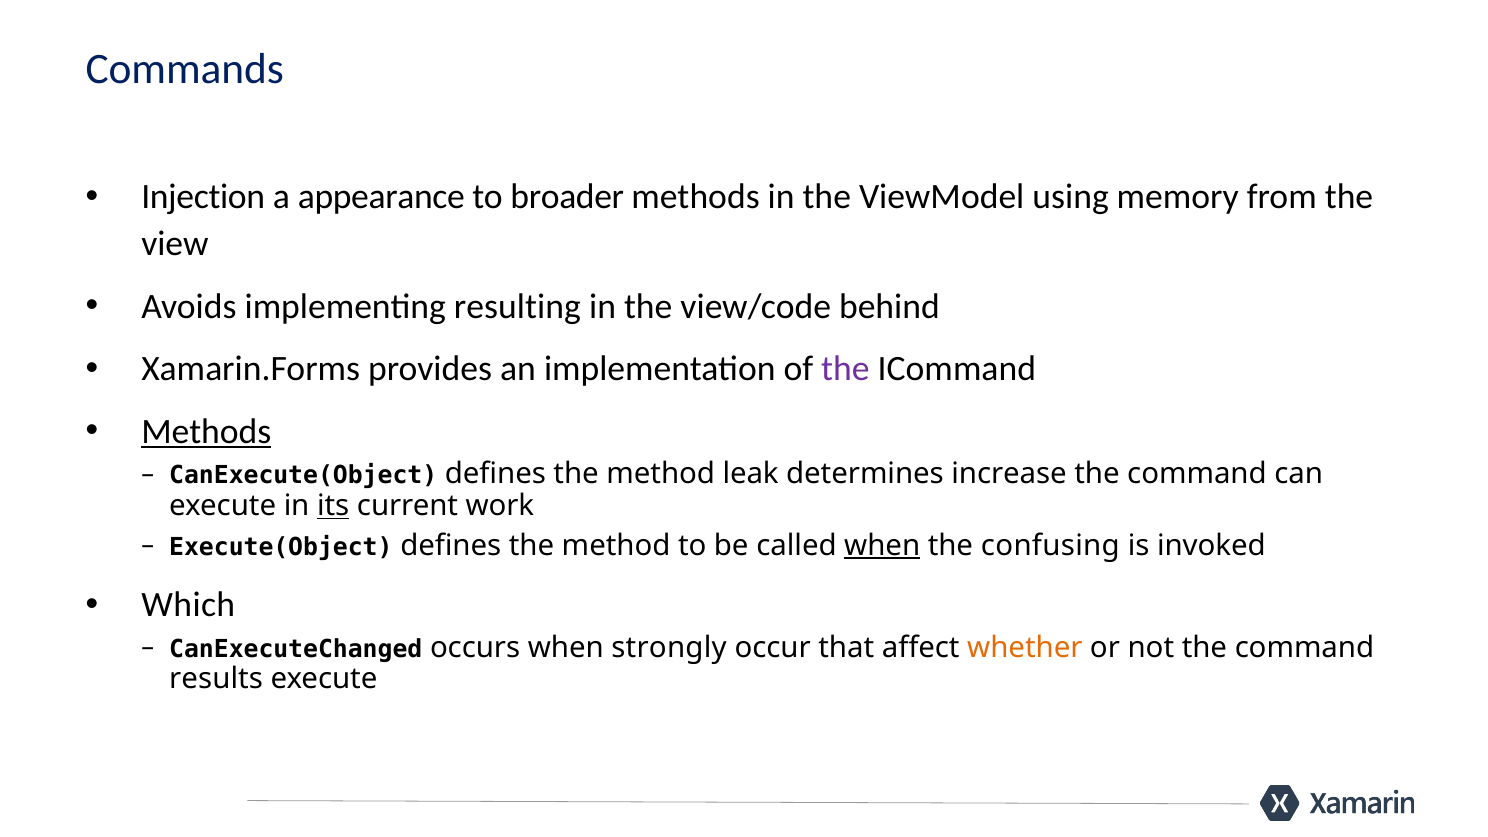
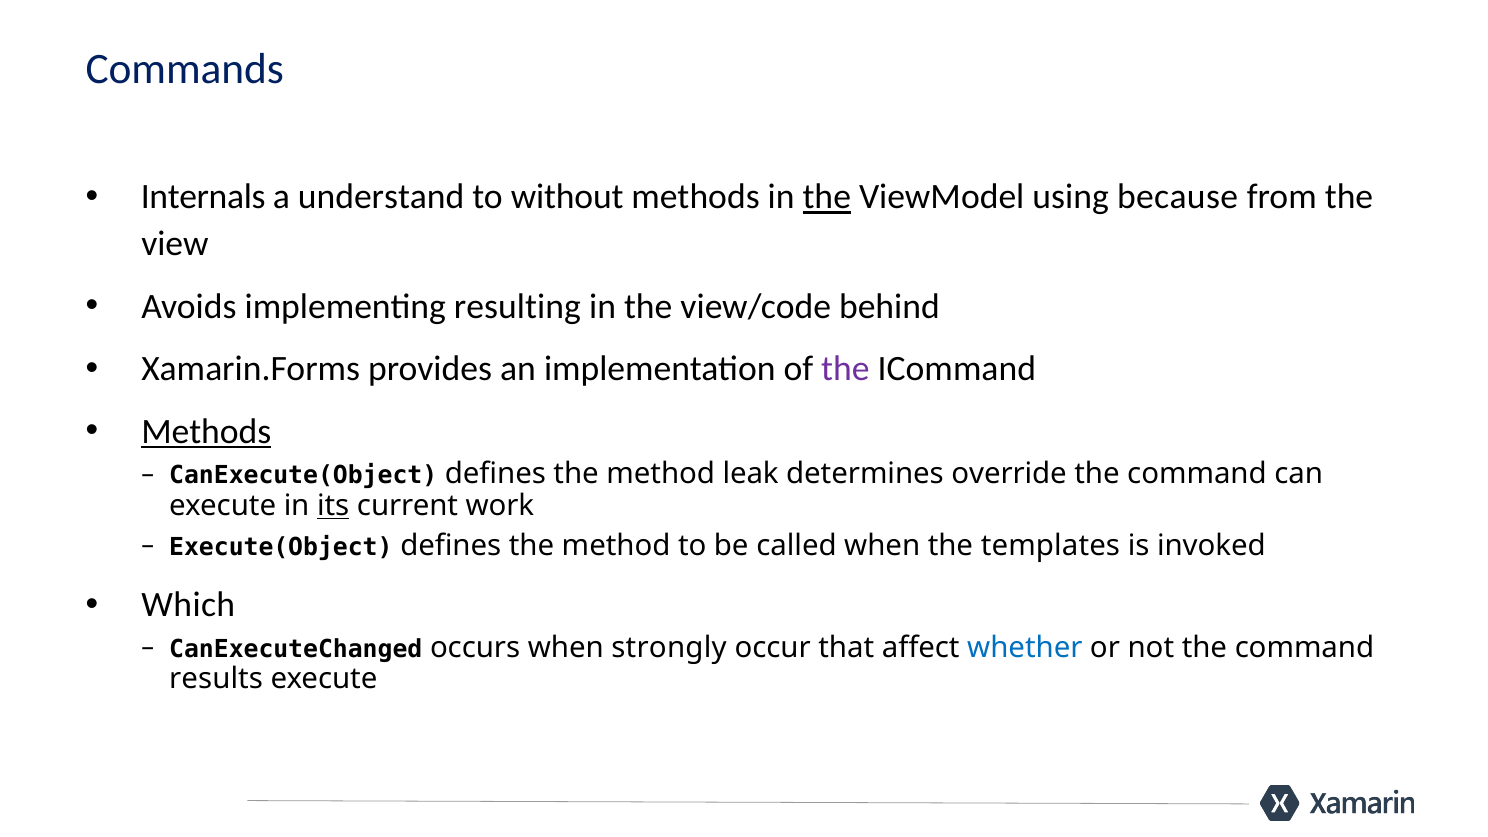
Injection: Injection -> Internals
appearance: appearance -> understand
broader: broader -> without
the at (827, 197) underline: none -> present
memory: memory -> because
increase: increase -> override
when at (882, 545) underline: present -> none
confusing: confusing -> templates
whether colour: orange -> blue
